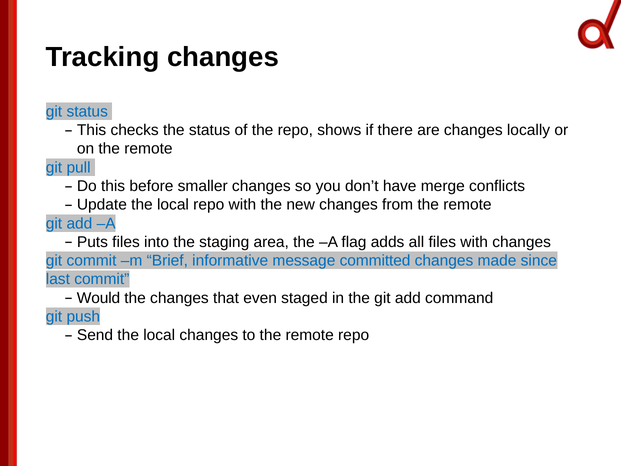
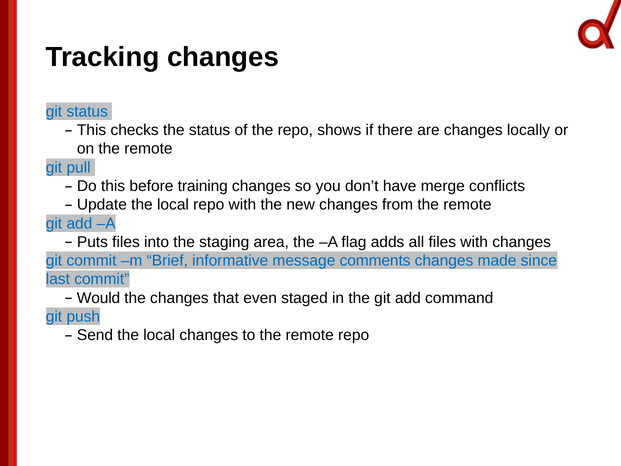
smaller: smaller -> training
committed: committed -> comments
